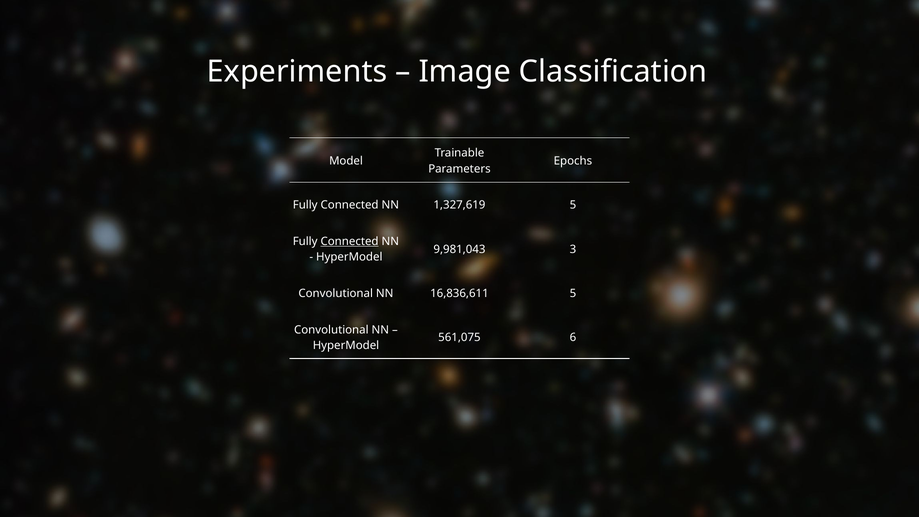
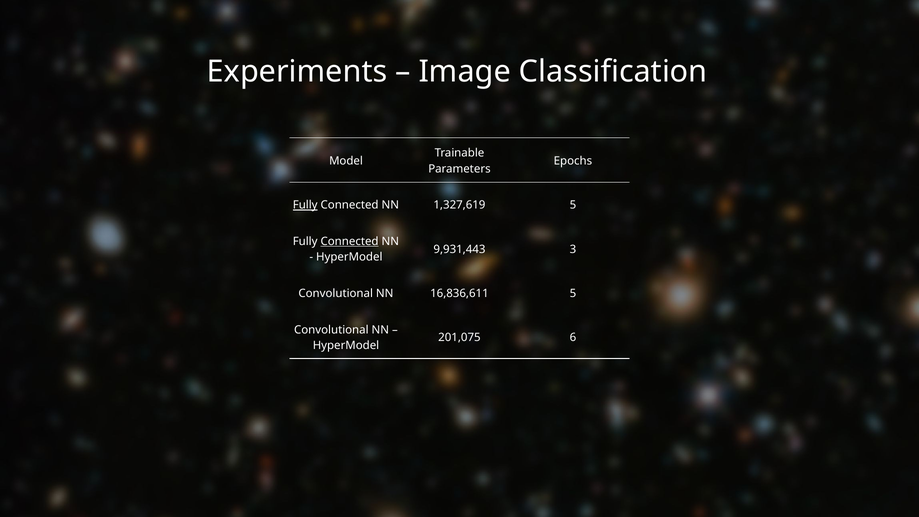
Fully at (305, 205) underline: none -> present
9,981,043: 9,981,043 -> 9,931,443
561,075: 561,075 -> 201,075
